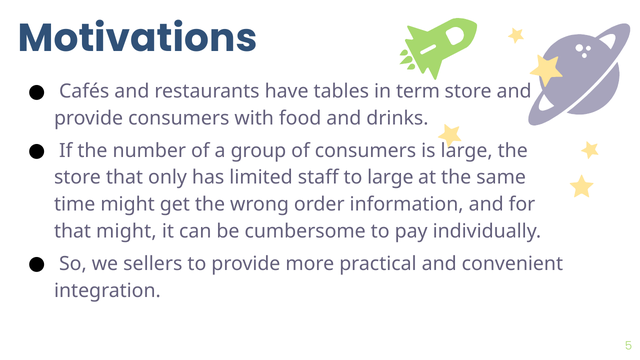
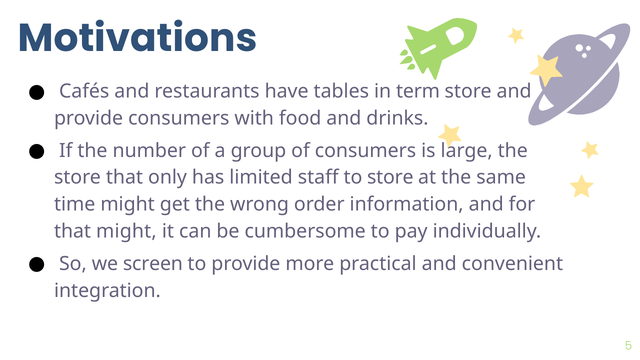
to large: large -> store
sellers: sellers -> screen
